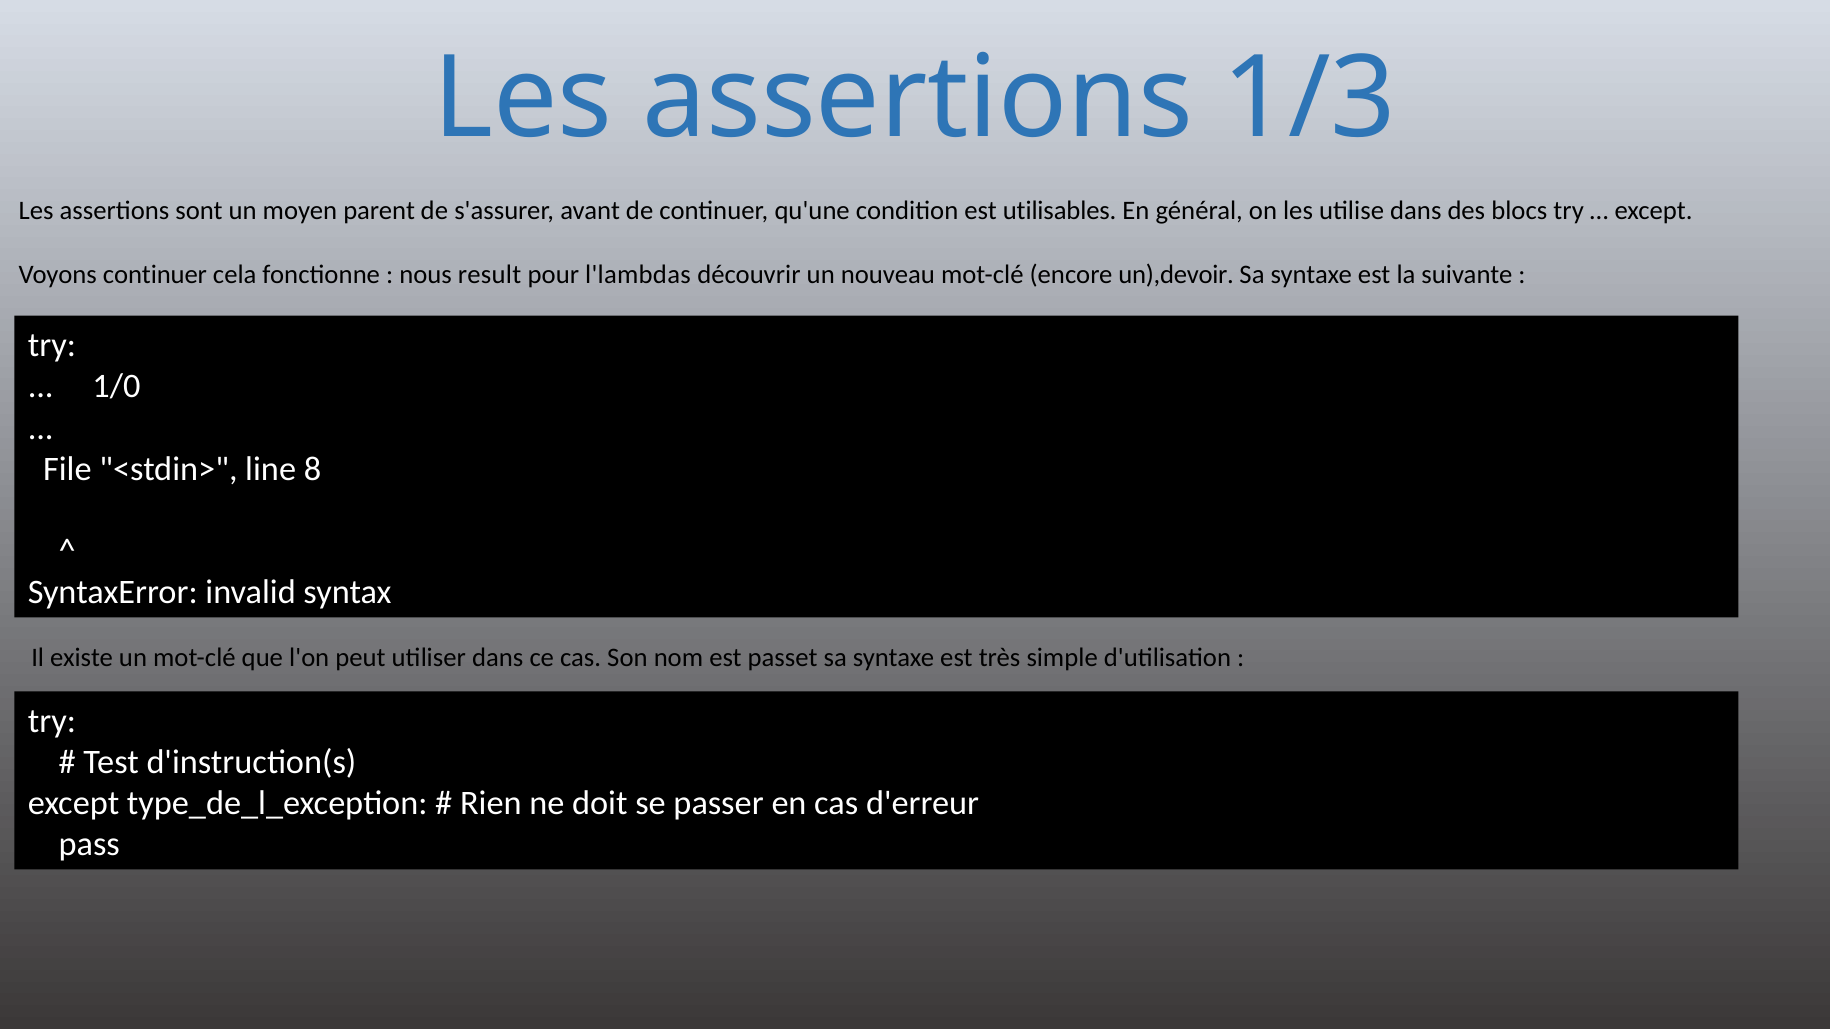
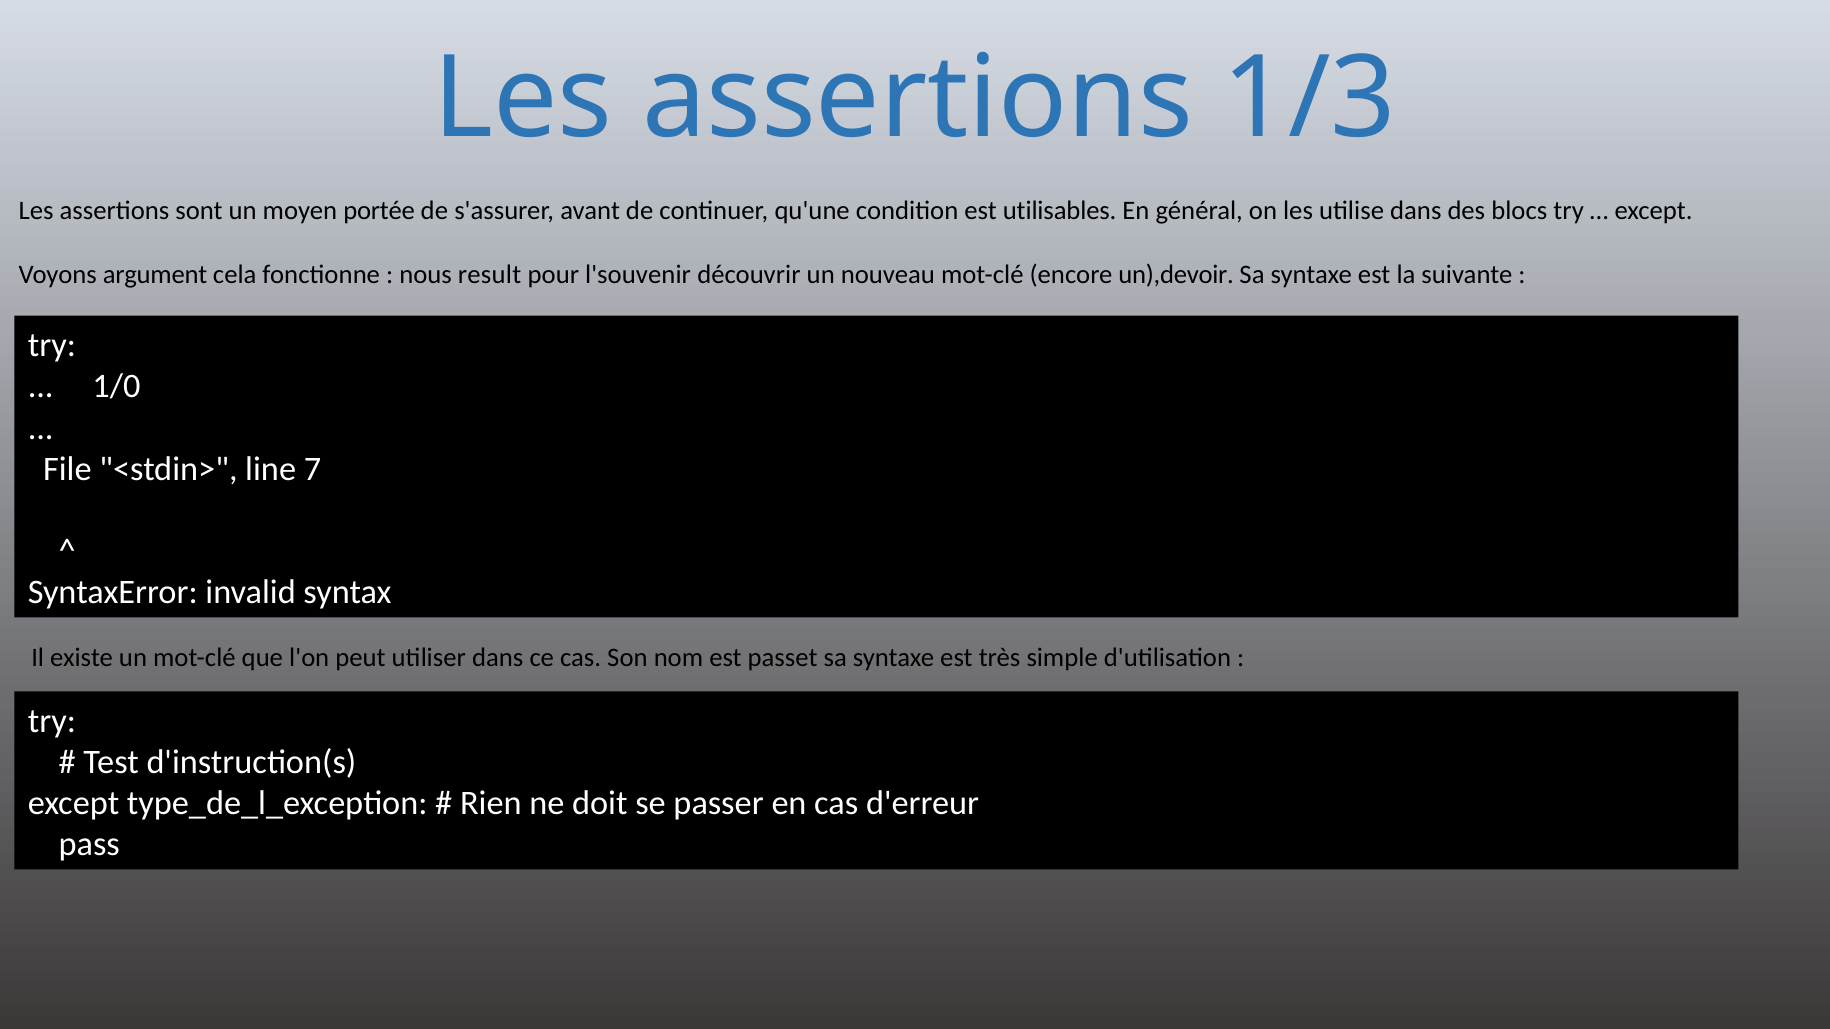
parent: parent -> portée
Voyons continuer: continuer -> argument
l'lambdas: l'lambdas -> l'souvenir
8: 8 -> 7
